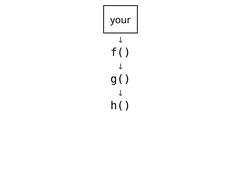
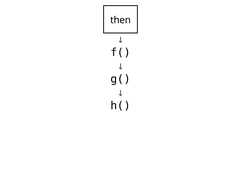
your: your -> then
